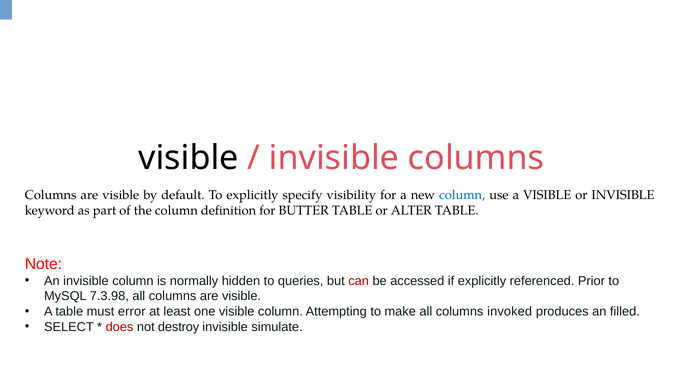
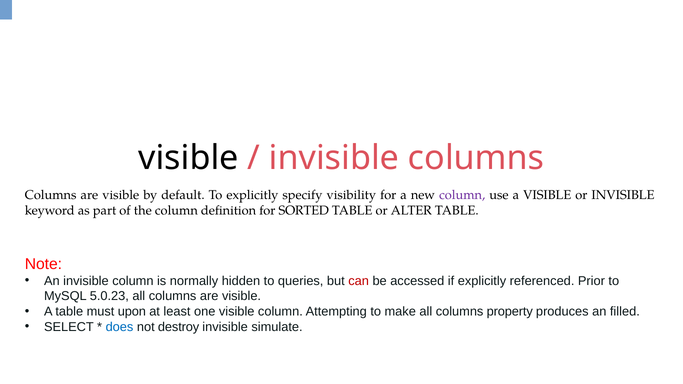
column at (462, 195) colour: blue -> purple
BUTTER: BUTTER -> SORTED
7.3.98: 7.3.98 -> 5.0.23
error: error -> upon
invoked: invoked -> property
does colour: red -> blue
